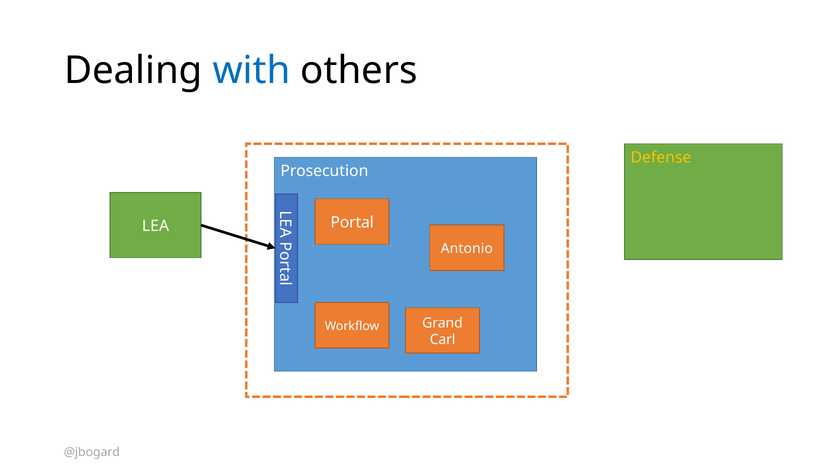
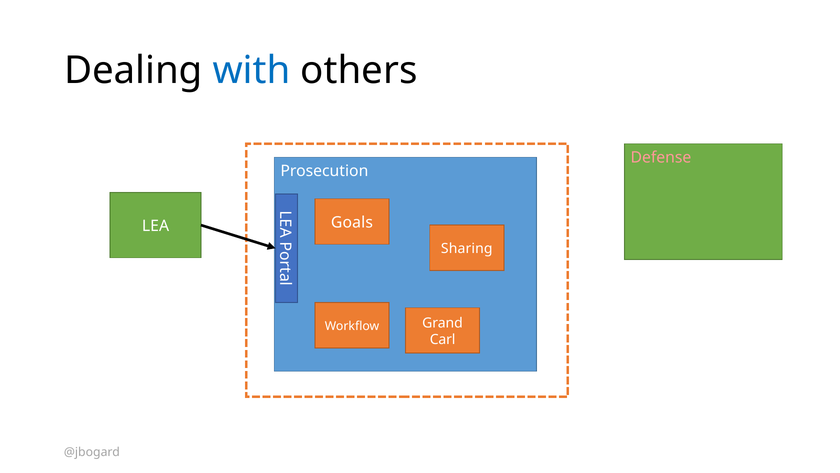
Defense colour: yellow -> pink
Portal: Portal -> Goals
Antonio: Antonio -> Sharing
